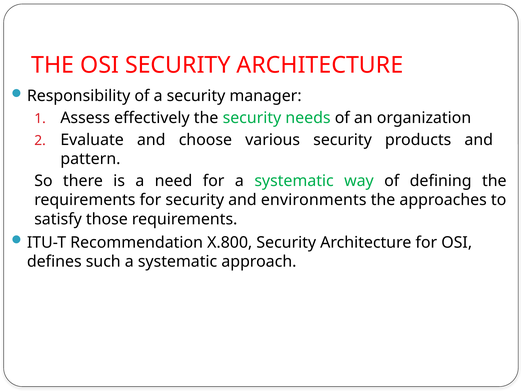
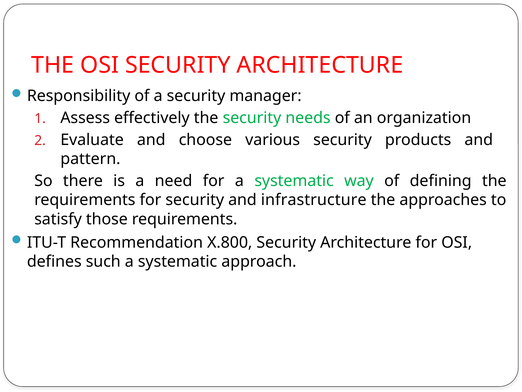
environments: environments -> infrastructure
